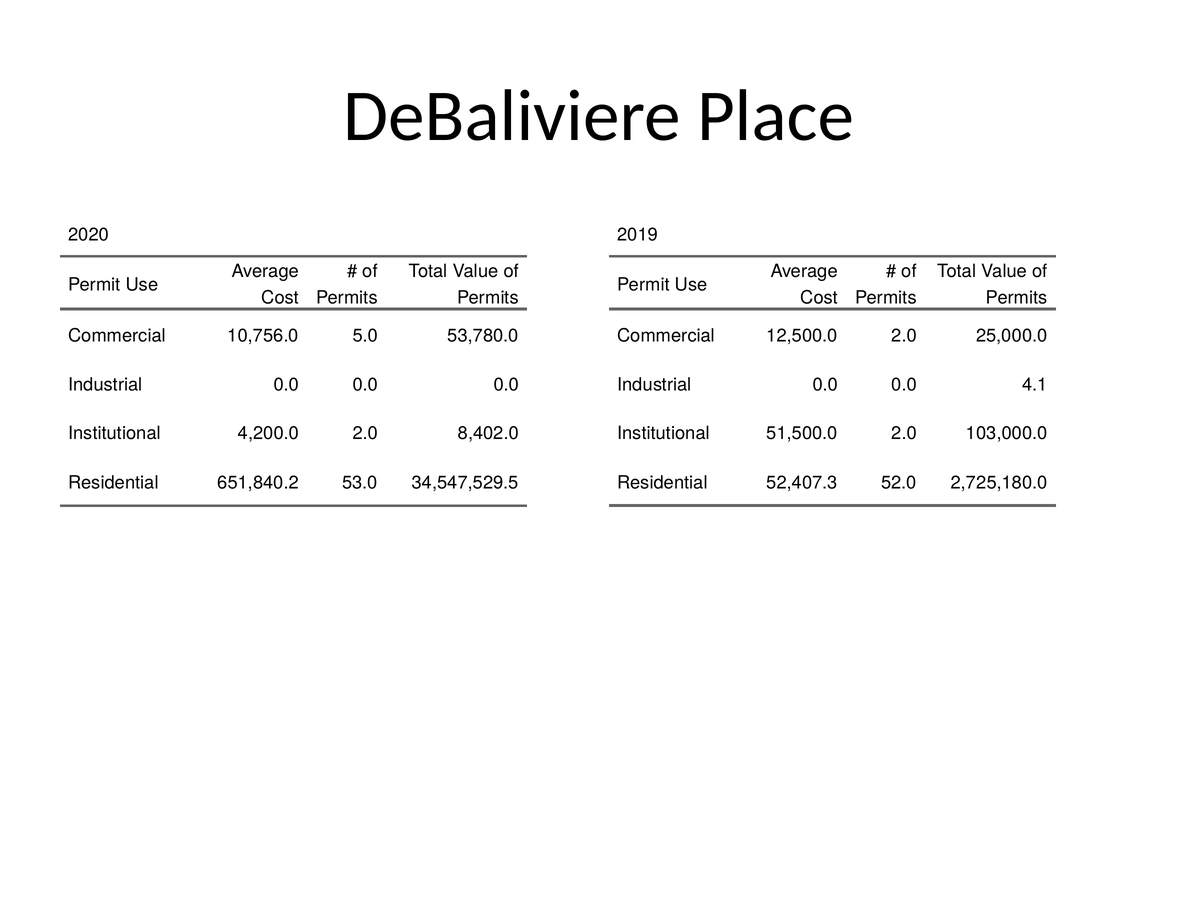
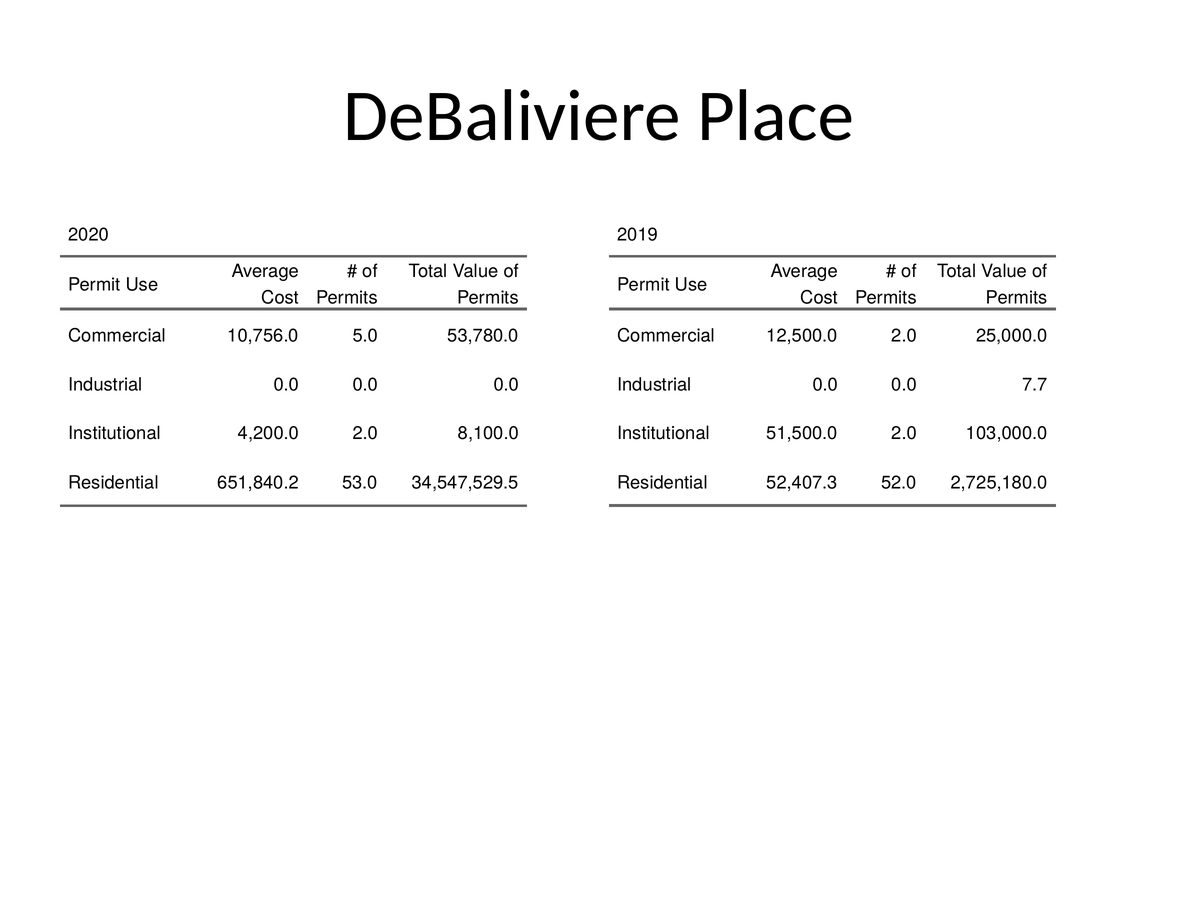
4.1: 4.1 -> 7.7
8,402.0: 8,402.0 -> 8,100.0
